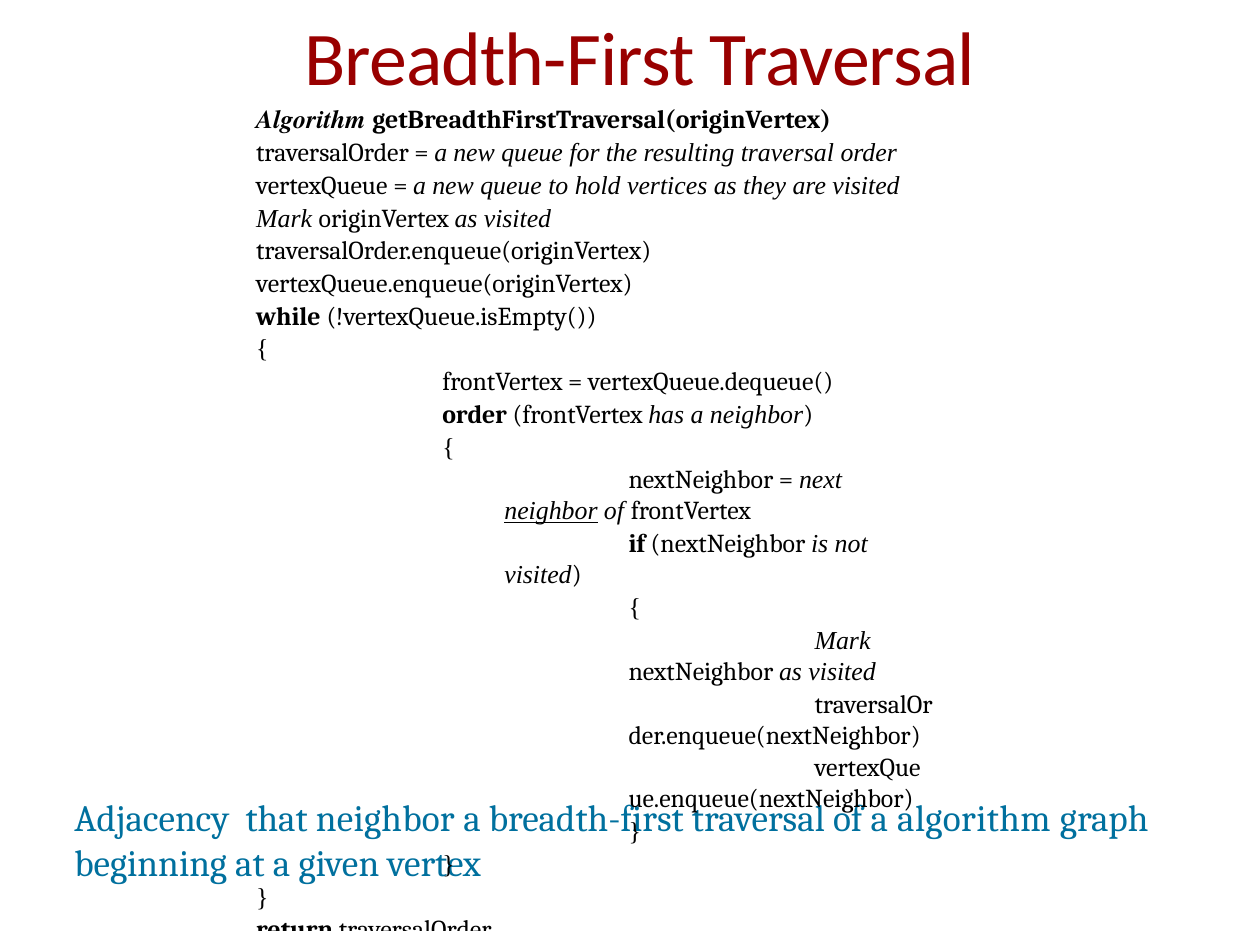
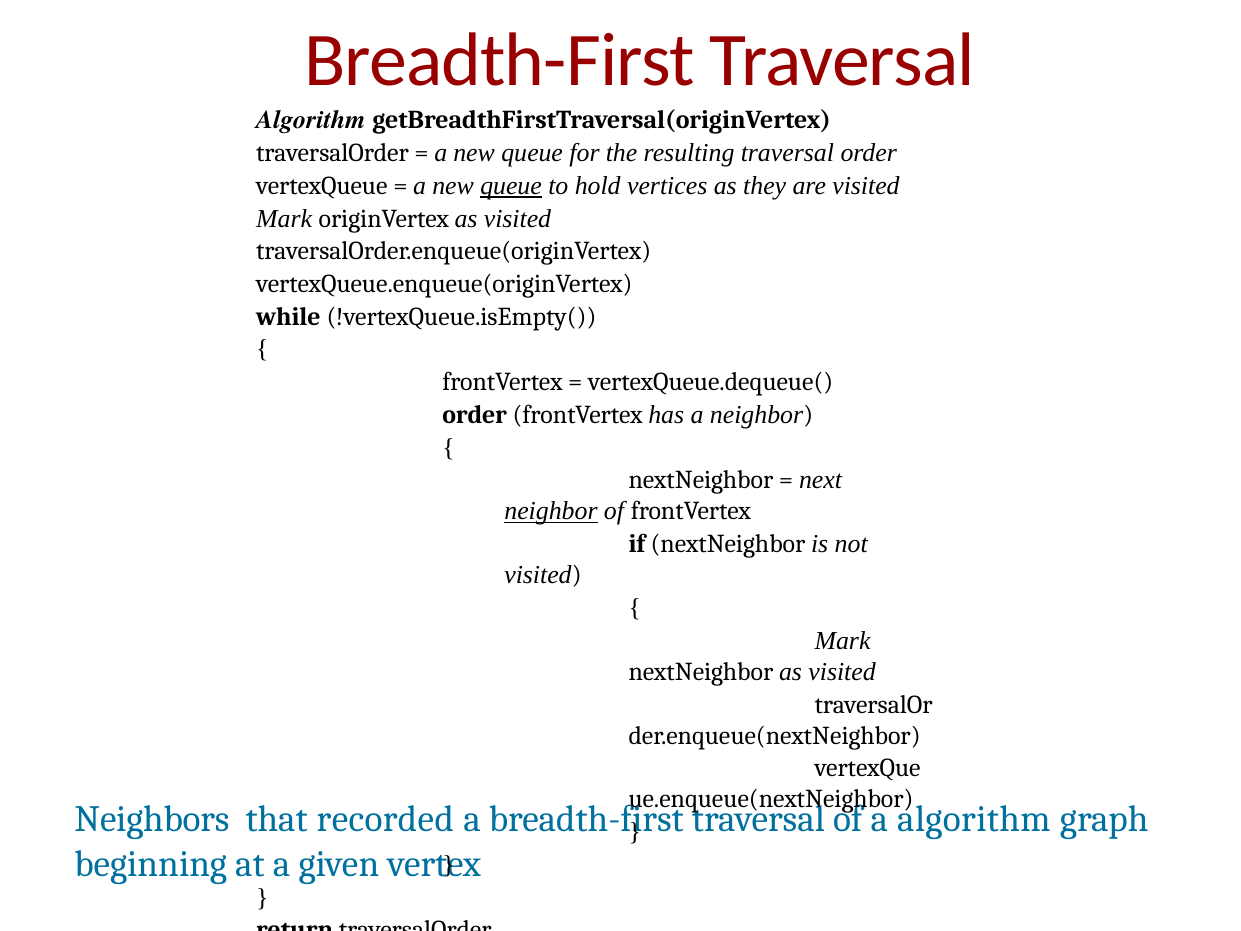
queue at (511, 186) underline: none -> present
Adjacency: Adjacency -> Neighbors
that neighbor: neighbor -> recorded
